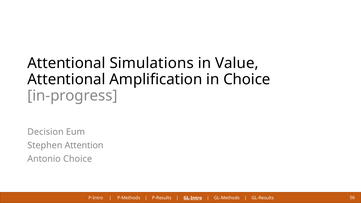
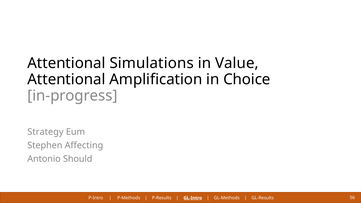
Decision: Decision -> Strategy
Attention: Attention -> Affecting
Antonio Choice: Choice -> Should
